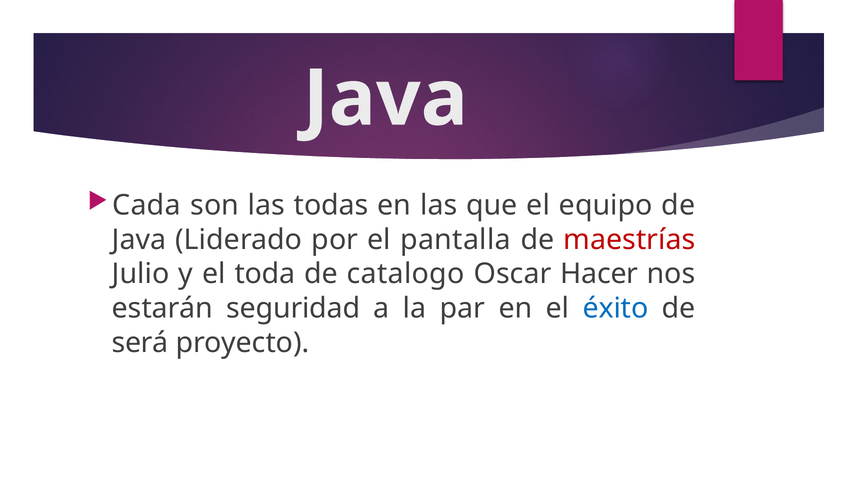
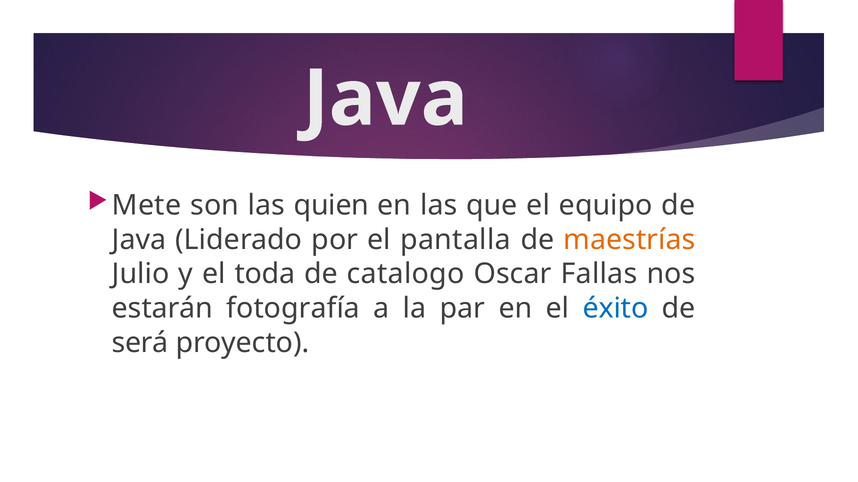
Cada: Cada -> Mete
todas: todas -> quien
maestrías colour: red -> orange
Hacer: Hacer -> Fallas
seguridad: seguridad -> fotografía
